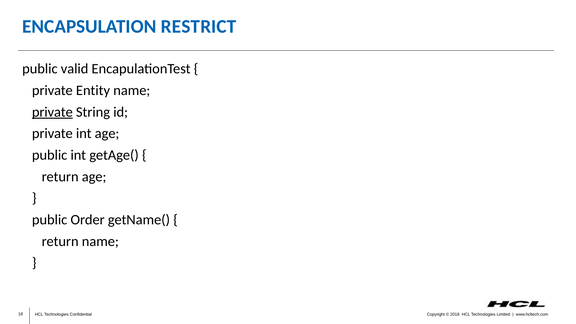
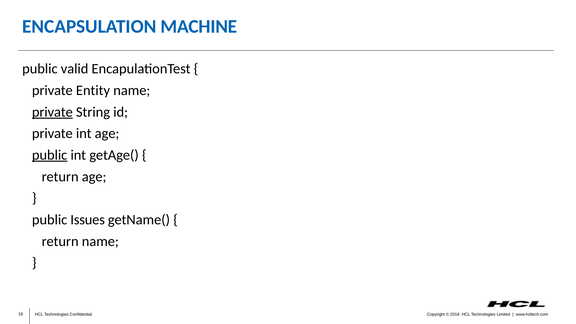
RESTRICT: RESTRICT -> MACHINE
public at (50, 155) underline: none -> present
Order: Order -> Issues
